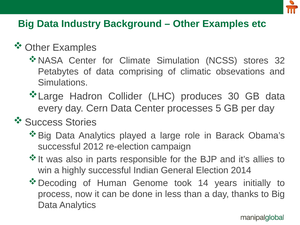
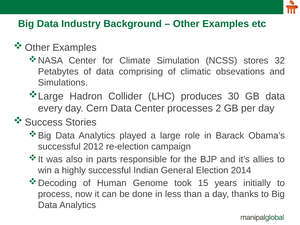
5: 5 -> 2
14: 14 -> 15
